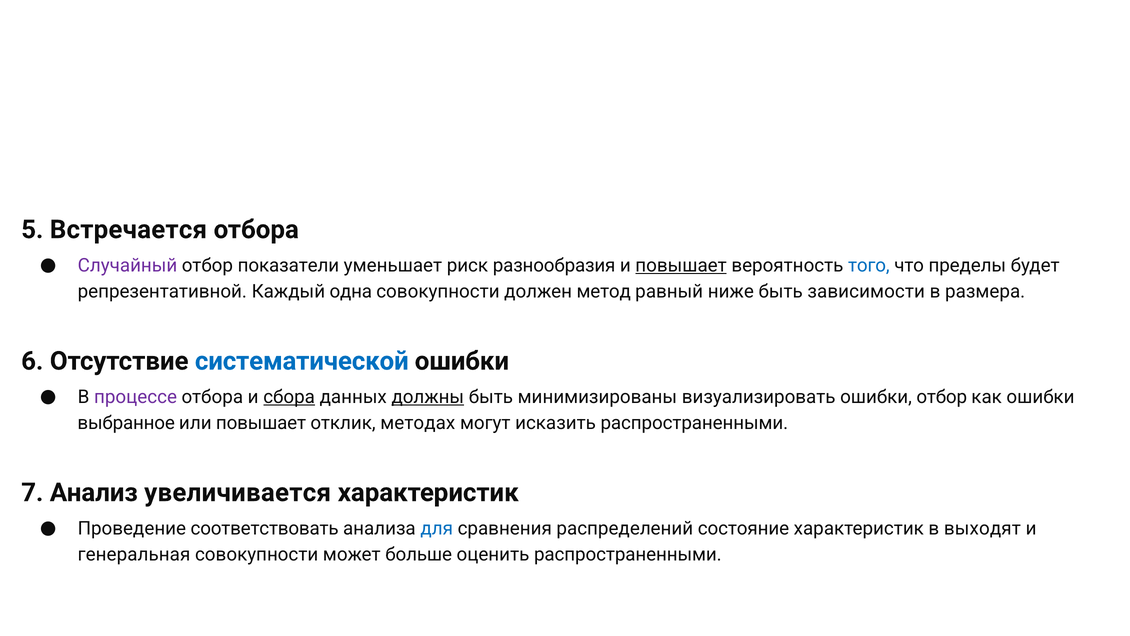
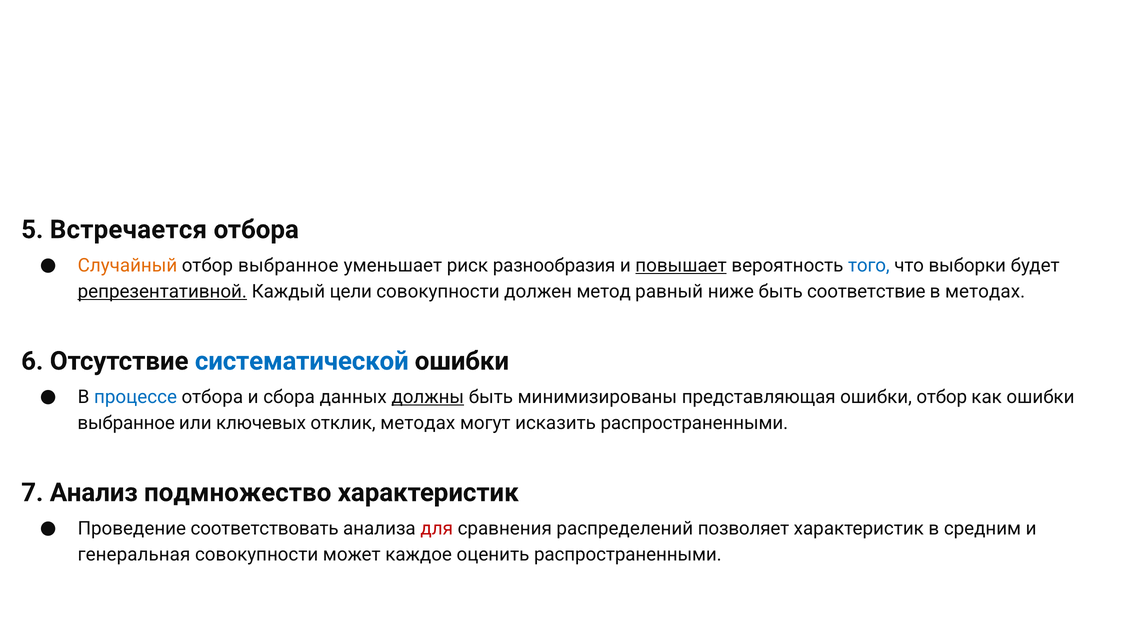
Случайный colour: purple -> orange
отбор показатели: показатели -> выбранное
пределы: пределы -> выборки
репрезентативной underline: none -> present
одна: одна -> цели
зависимости: зависимости -> соответствие
в размера: размера -> методах
процессе colour: purple -> blue
сбора underline: present -> none
визуализировать: визуализировать -> представляющая
или повышает: повышает -> ключевых
увеличивается: увеличивается -> подмножество
для colour: blue -> red
состояние: состояние -> позволяет
выходят: выходят -> средним
больше: больше -> каждое
